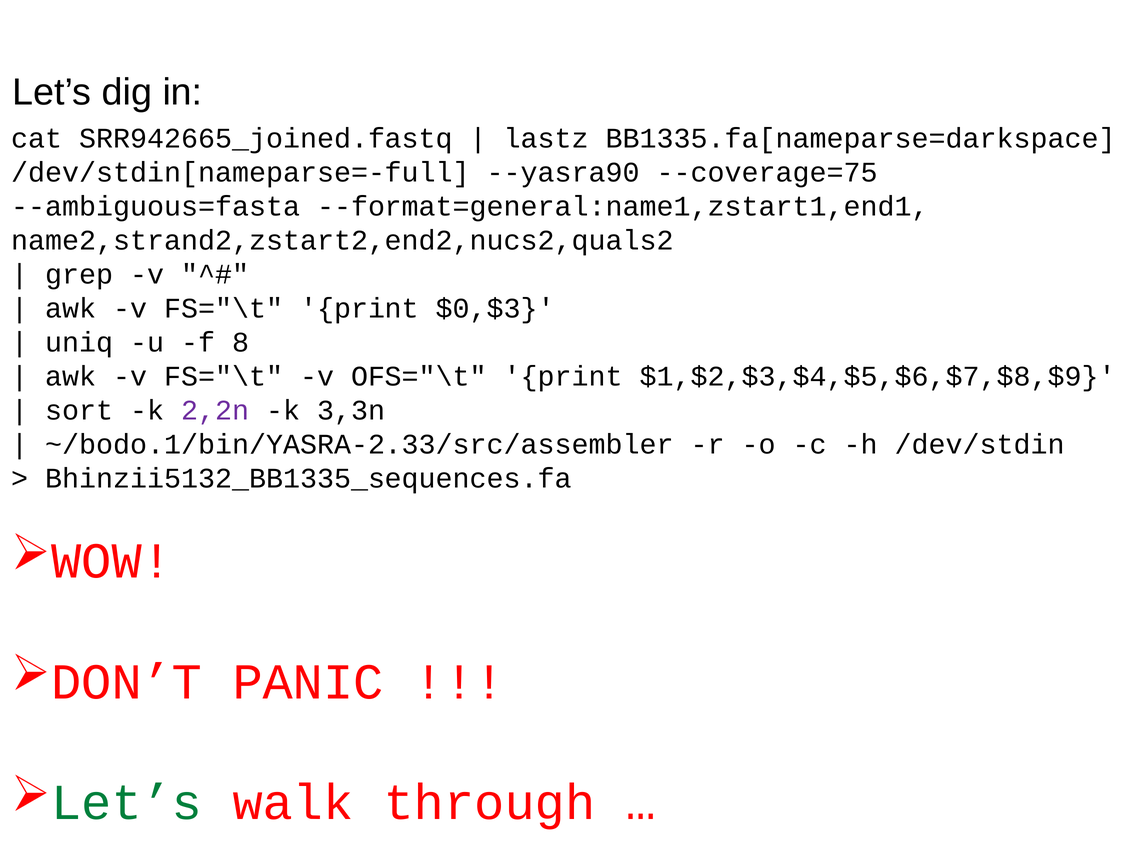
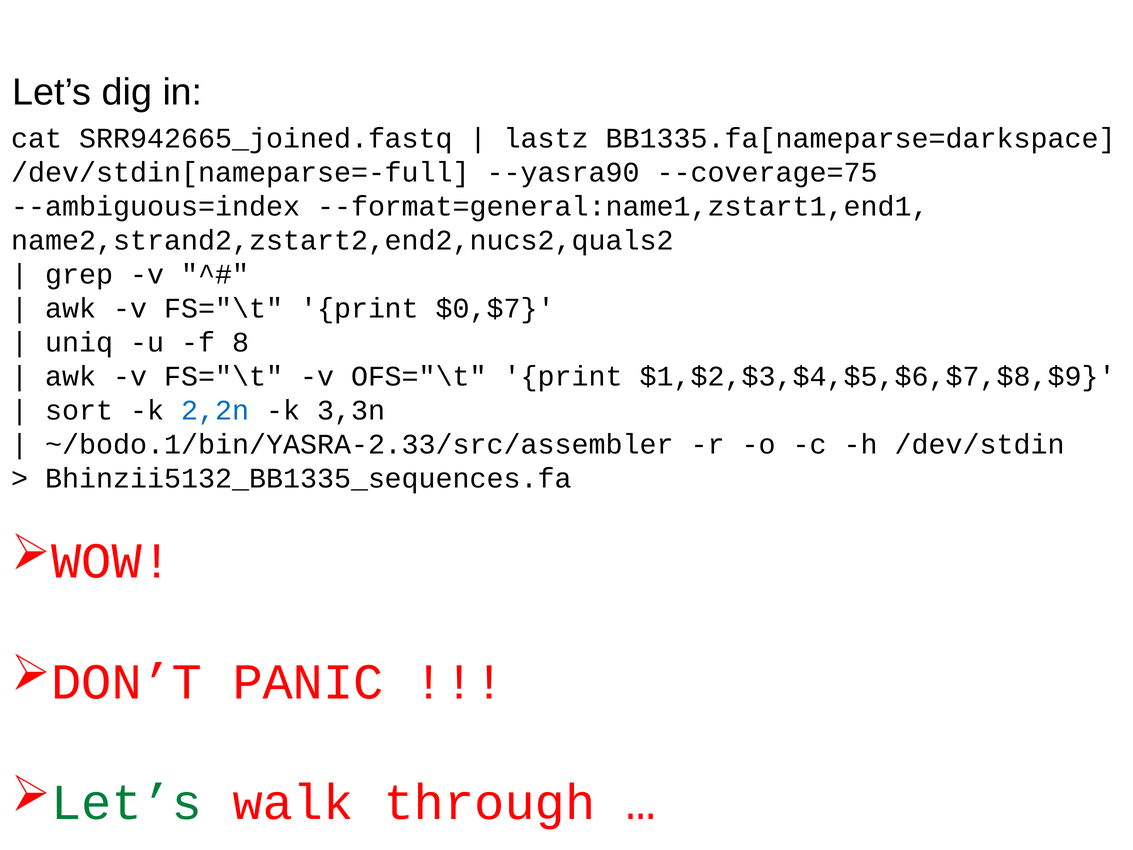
--ambiguous=fasta: --ambiguous=fasta -> --ambiguous=index
$0,$3: $0,$3 -> $0,$7
2,2n colour: purple -> blue
